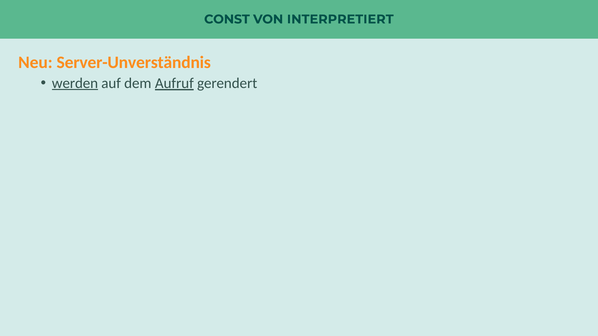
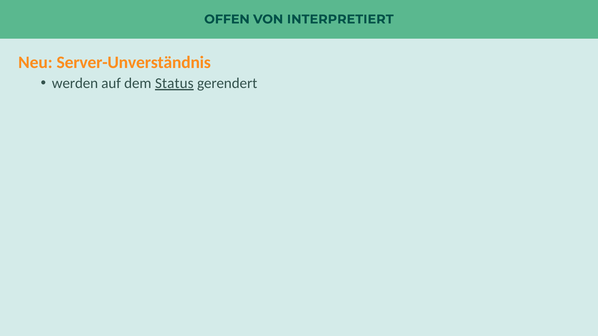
CONST: CONST -> OFFEN
werden underline: present -> none
Aufruf: Aufruf -> Status
